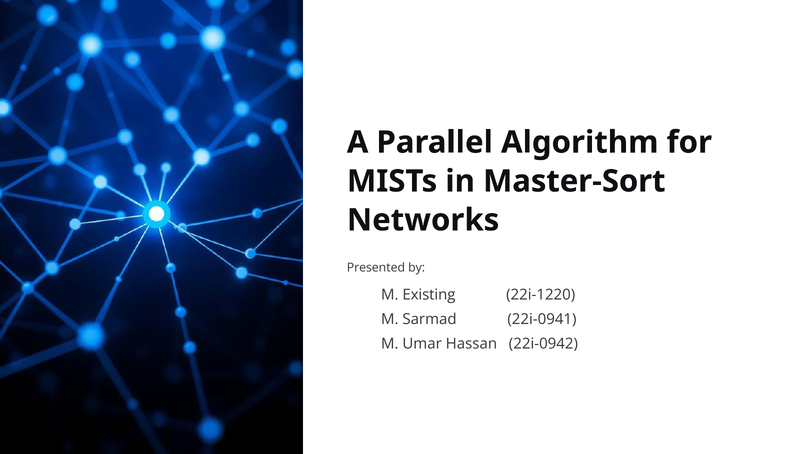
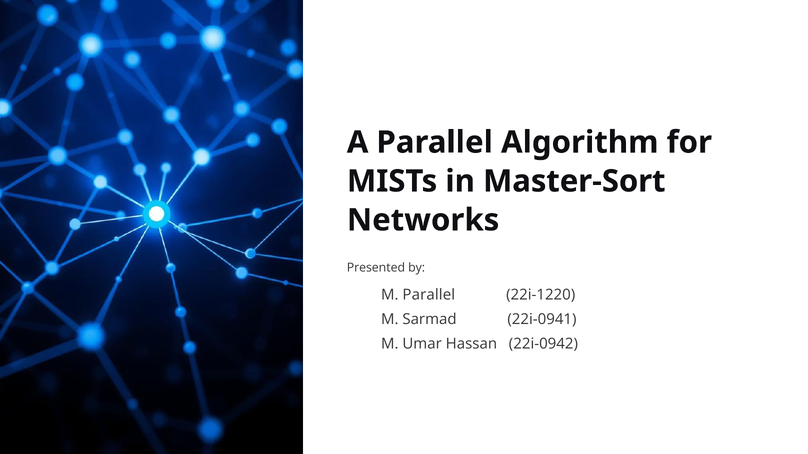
M Existing: Existing -> Parallel
